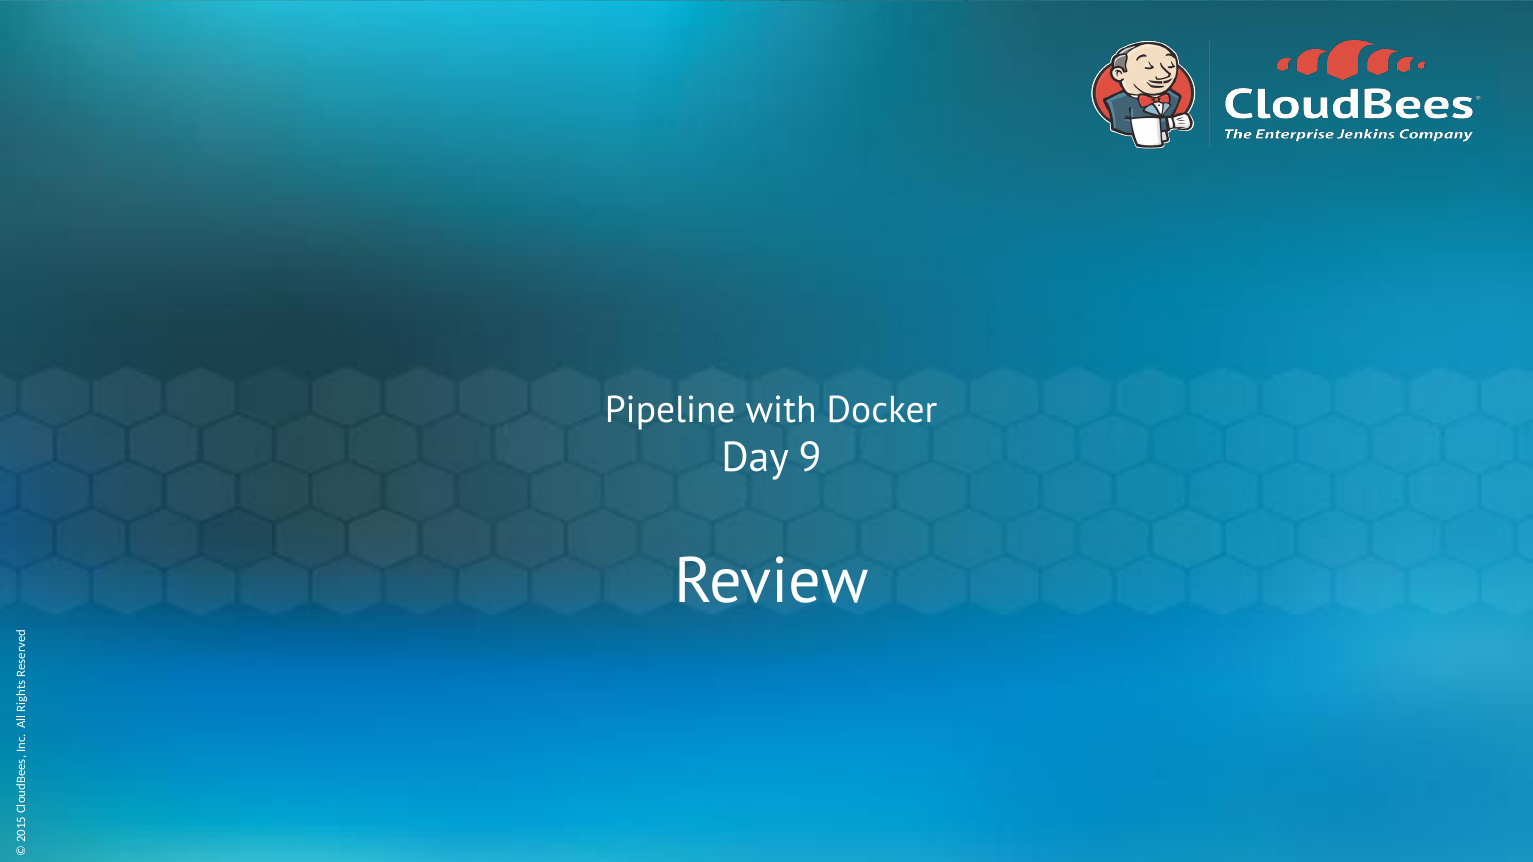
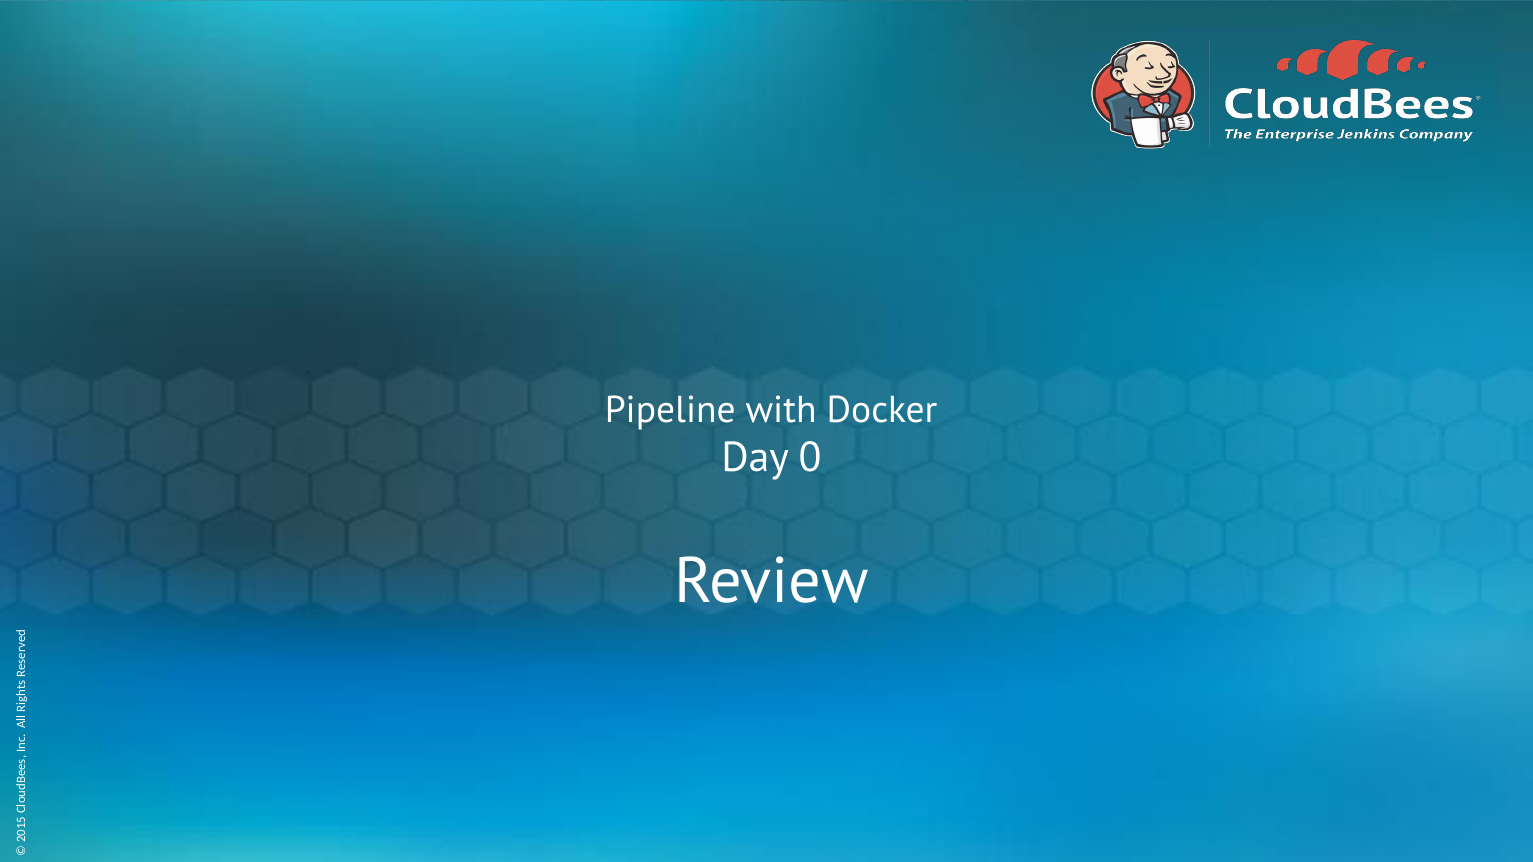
Day 9: 9 -> 0
